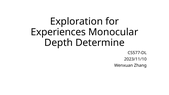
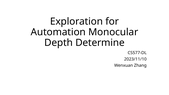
Experiences: Experiences -> Automation
